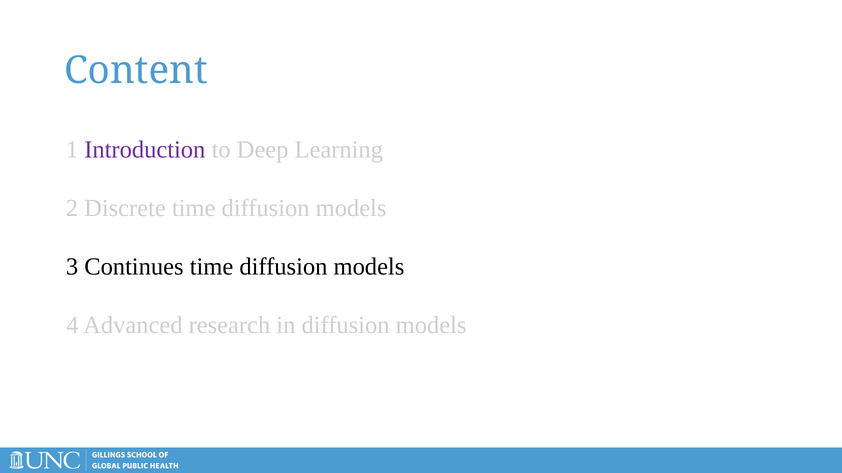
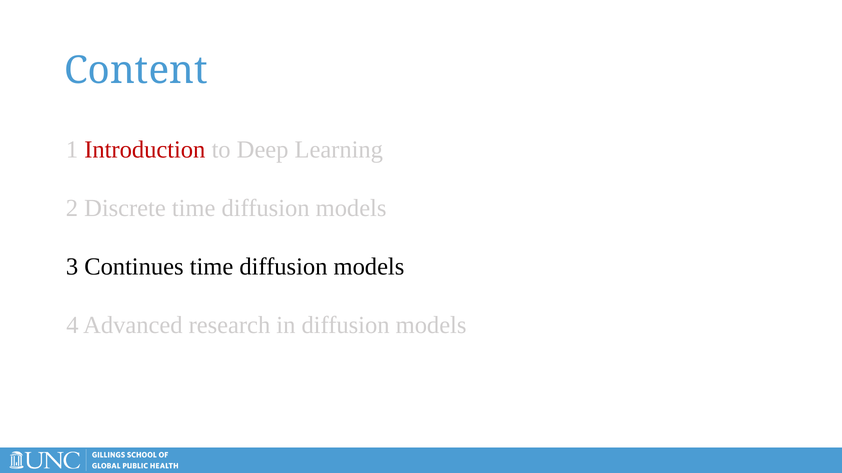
Introduction colour: purple -> red
